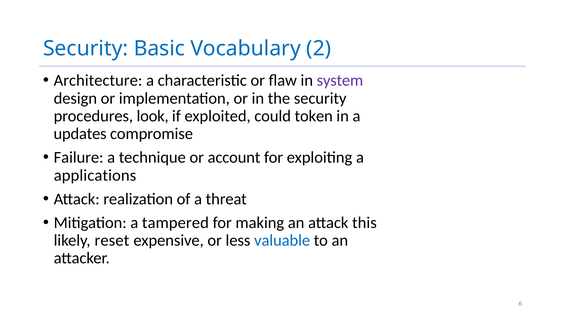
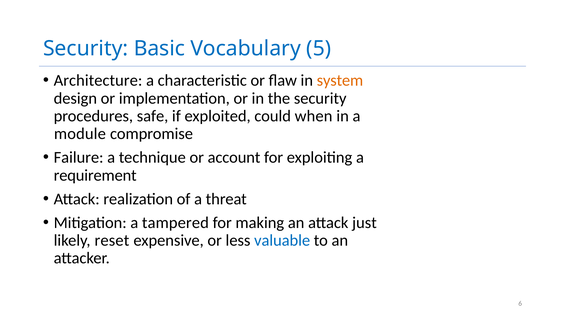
2: 2 -> 5
system colour: purple -> orange
look: look -> safe
token: token -> when
updates: updates -> module
applications: applications -> requirement
this: this -> just
